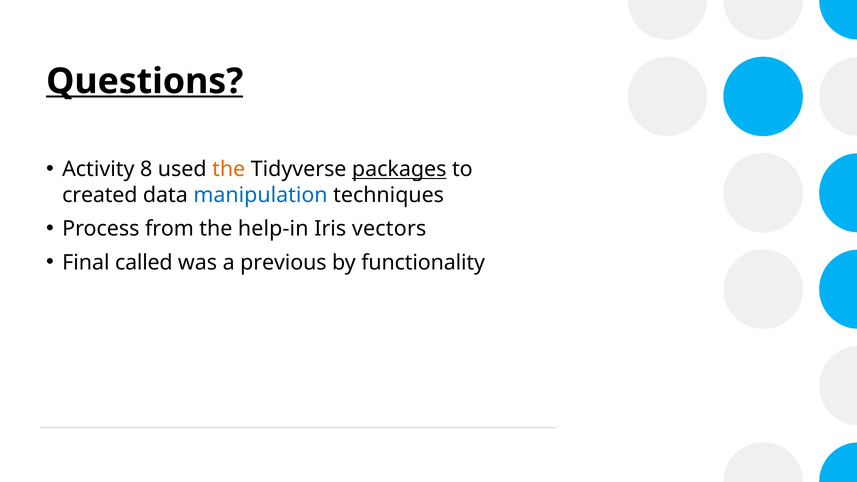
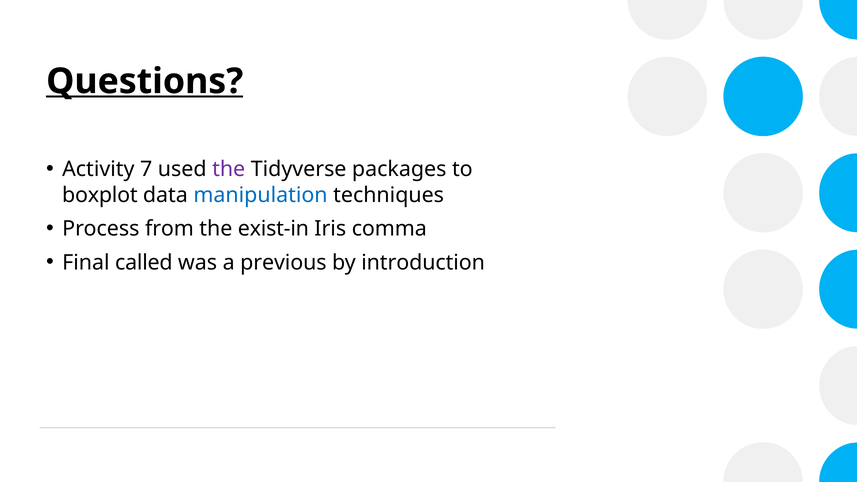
8: 8 -> 7
the at (229, 169) colour: orange -> purple
packages underline: present -> none
created: created -> boxplot
help-in: help-in -> exist-in
vectors: vectors -> comma
functionality: functionality -> introduction
